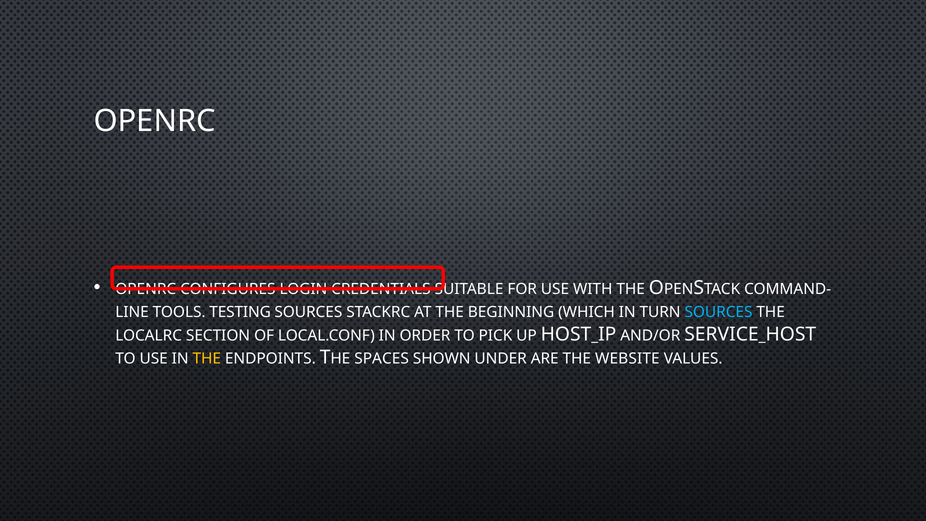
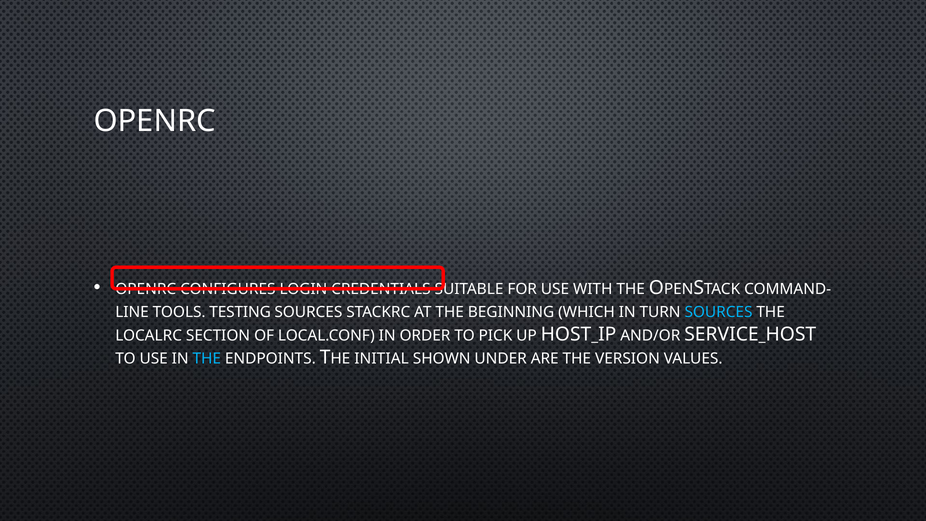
THE at (207, 359) colour: yellow -> light blue
SPACES: SPACES -> INITIAL
WEBSITE: WEBSITE -> VERSION
